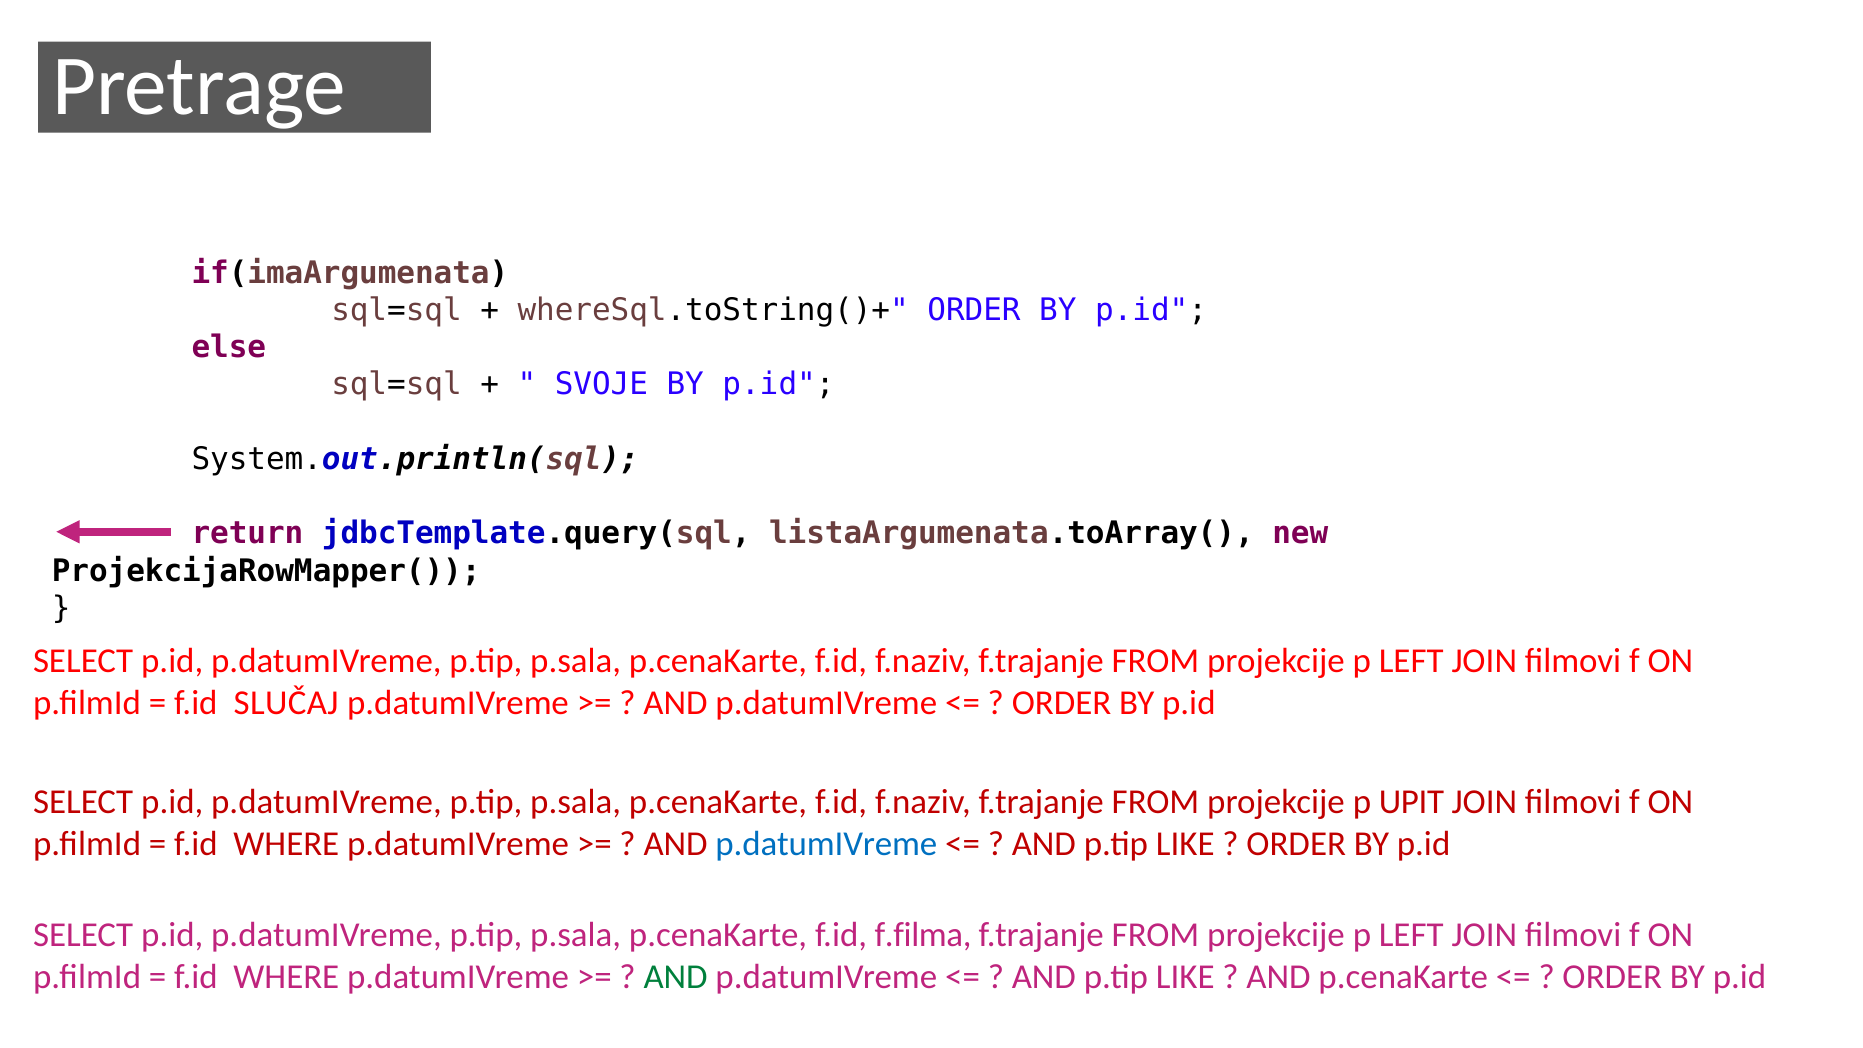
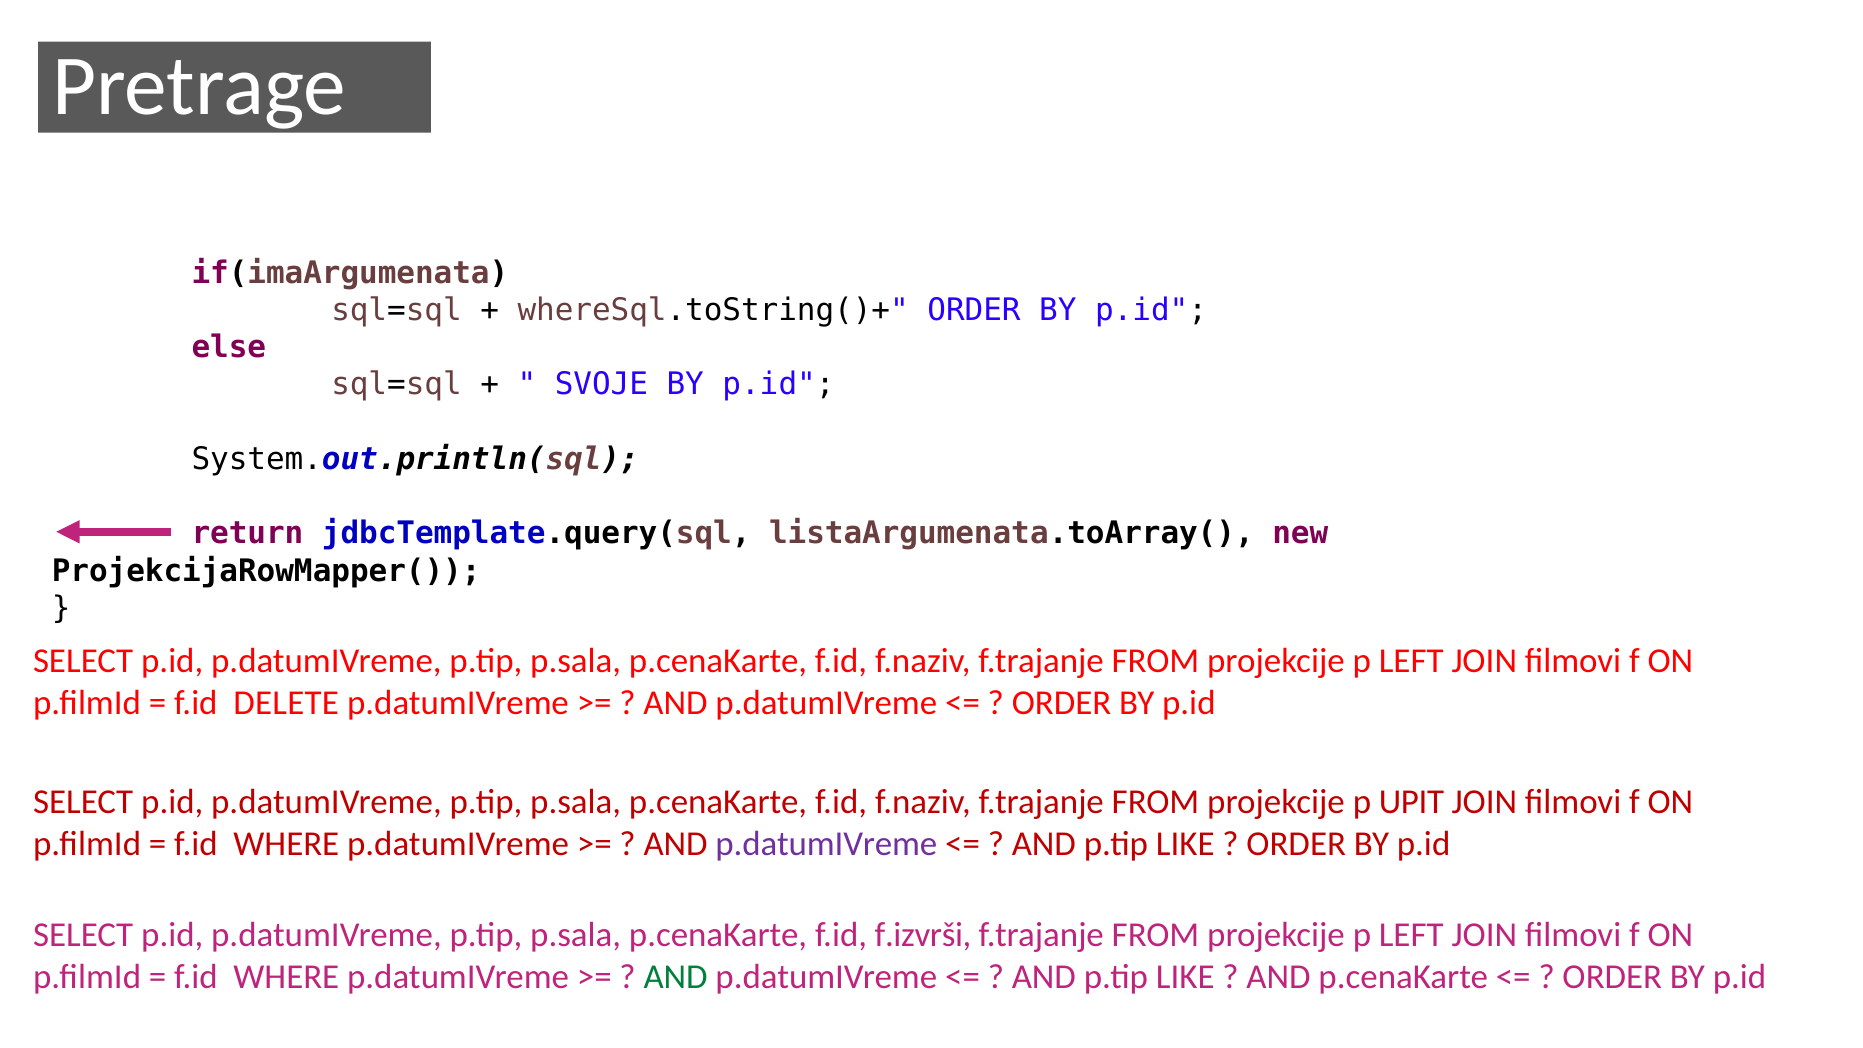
SLUČAJ: SLUČAJ -> DELETE
p.datumIVreme at (826, 844) colour: blue -> purple
f.filma: f.filma -> f.izvrši
